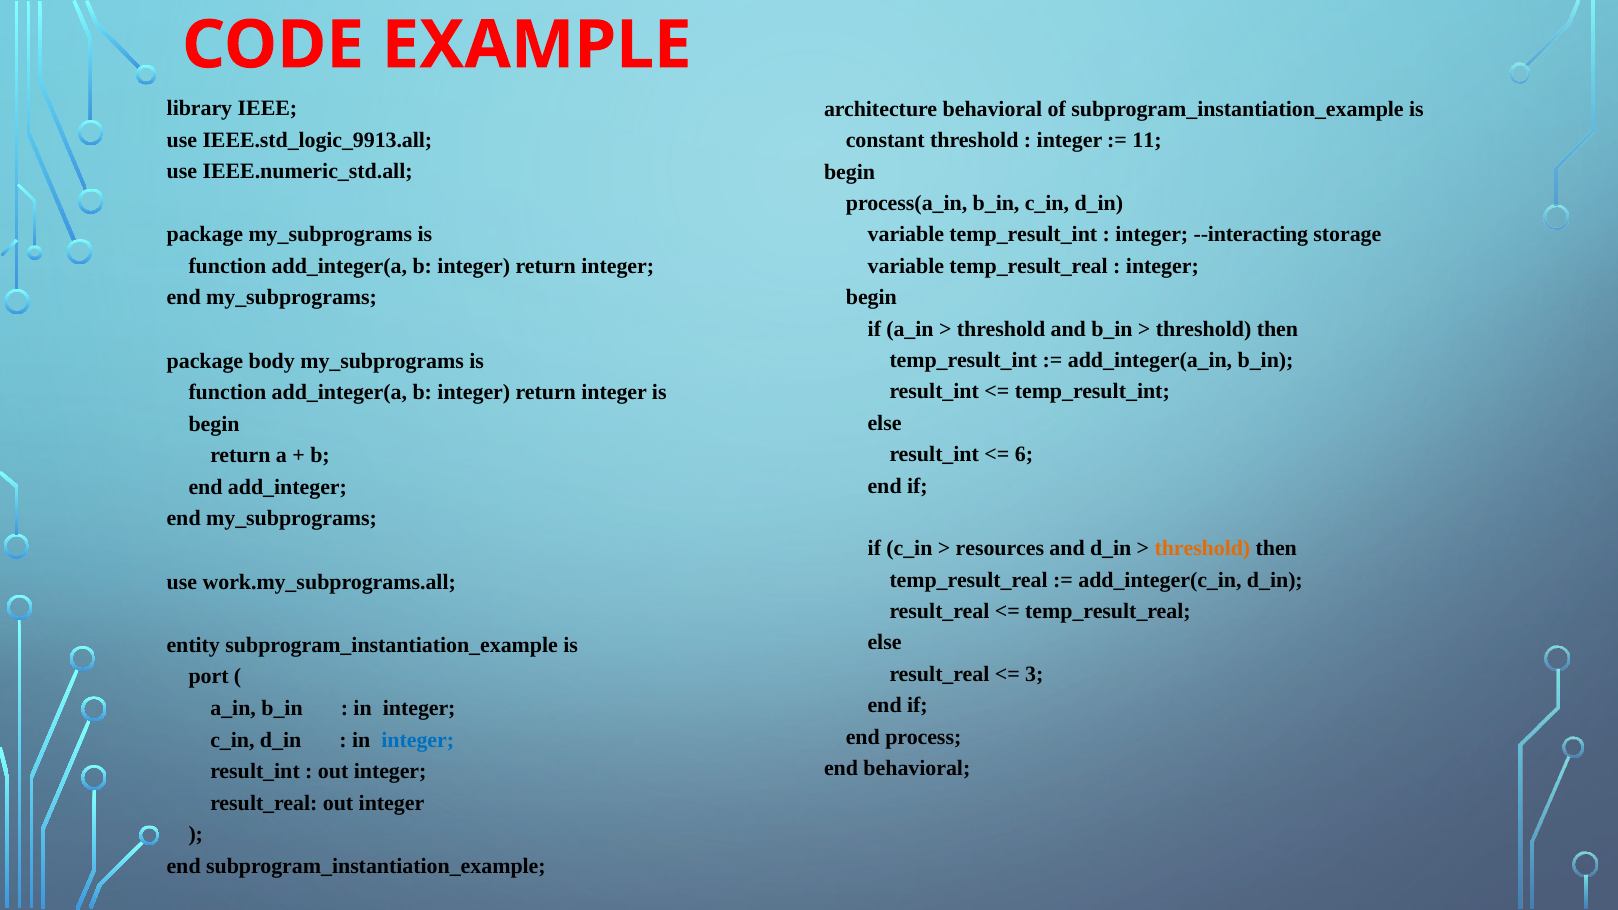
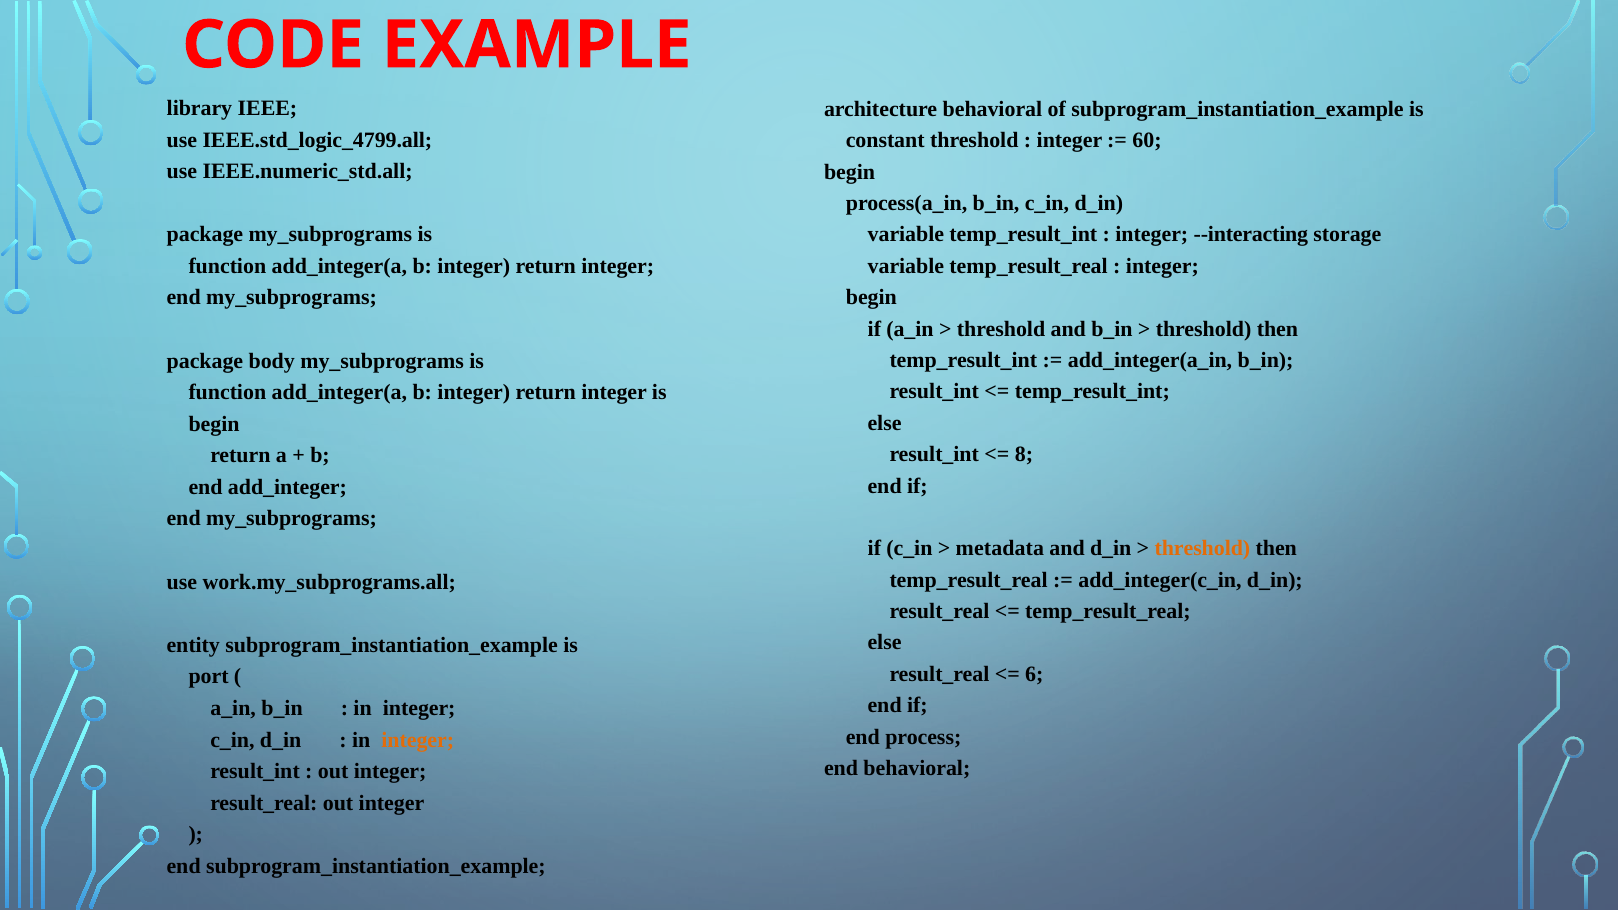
IEEE.std_logic_9913.all: IEEE.std_logic_9913.all -> IEEE.std_logic_4799.all
11: 11 -> 60
6: 6 -> 8
resources: resources -> metadata
3: 3 -> 6
integer at (418, 740) colour: blue -> orange
